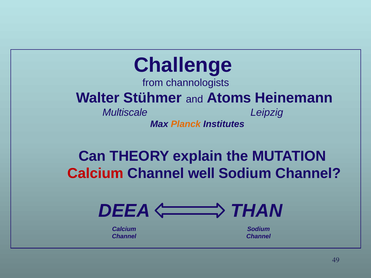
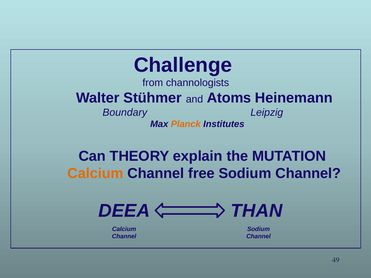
Multiscale: Multiscale -> Boundary
Calcium at (95, 174) colour: red -> orange
well: well -> free
